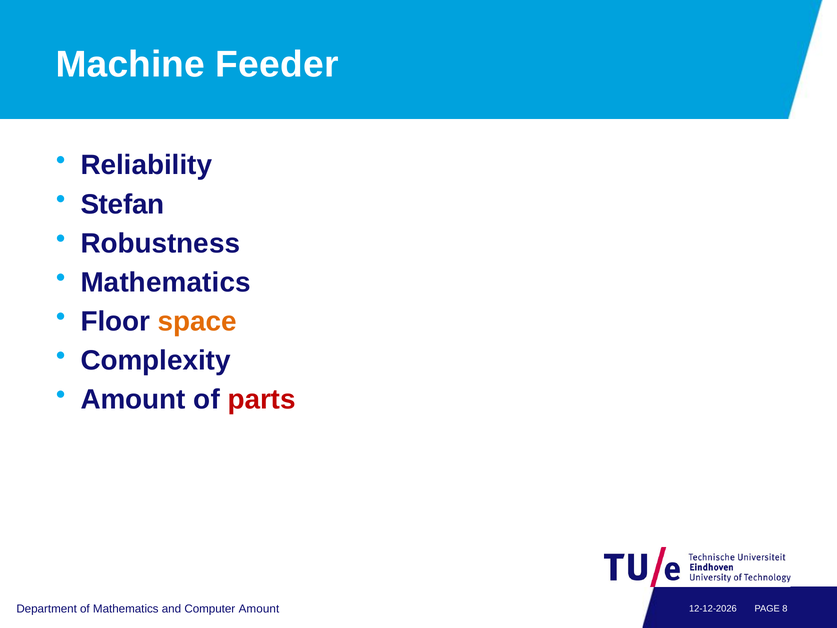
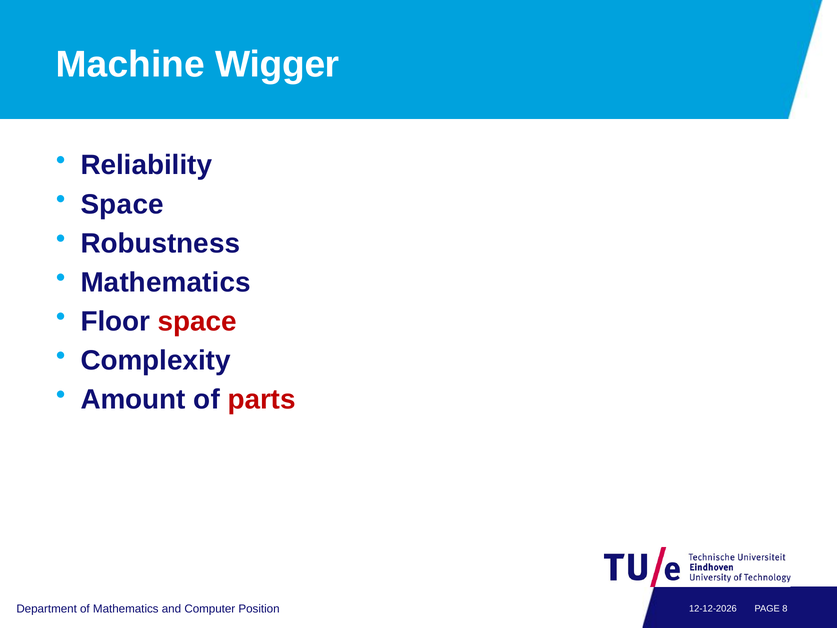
Feeder: Feeder -> Wigger
Stefan at (122, 204): Stefan -> Space
space at (197, 321) colour: orange -> red
Computer Amount: Amount -> Position
